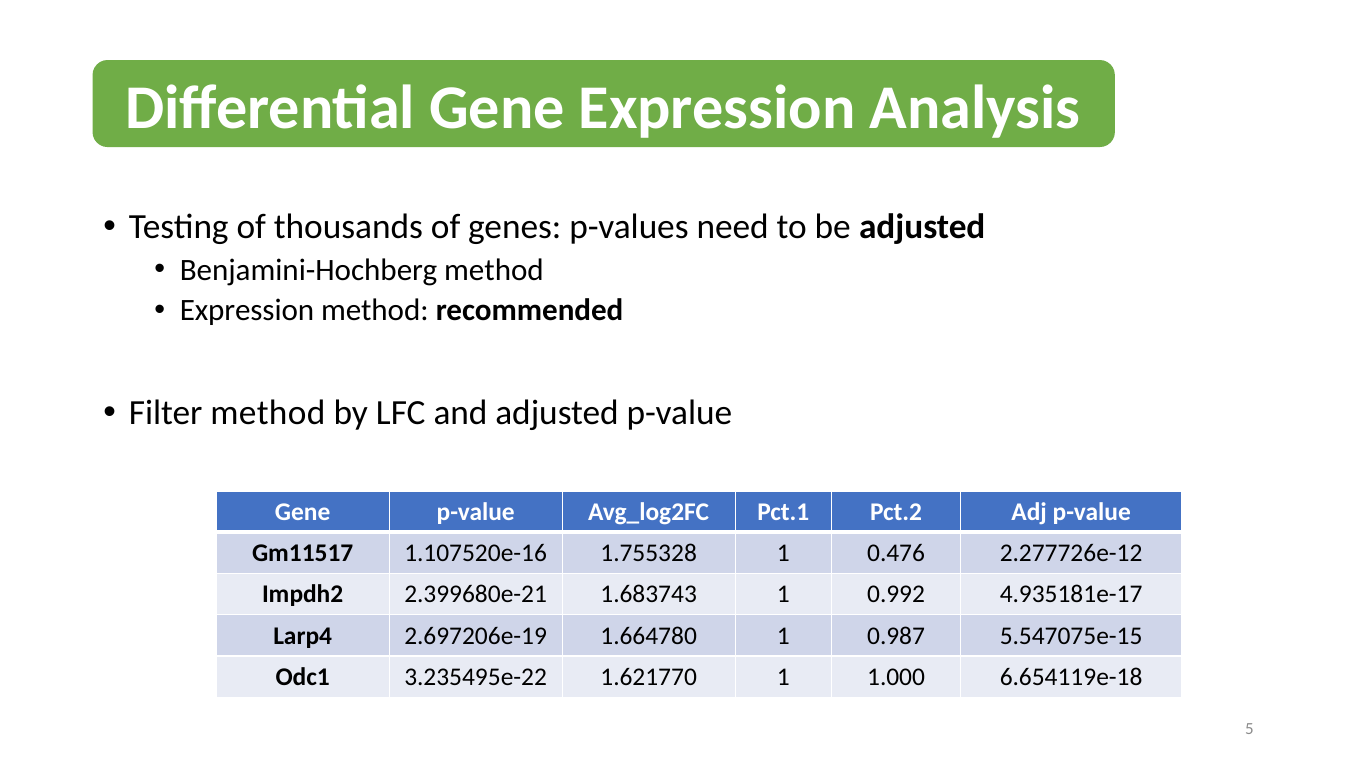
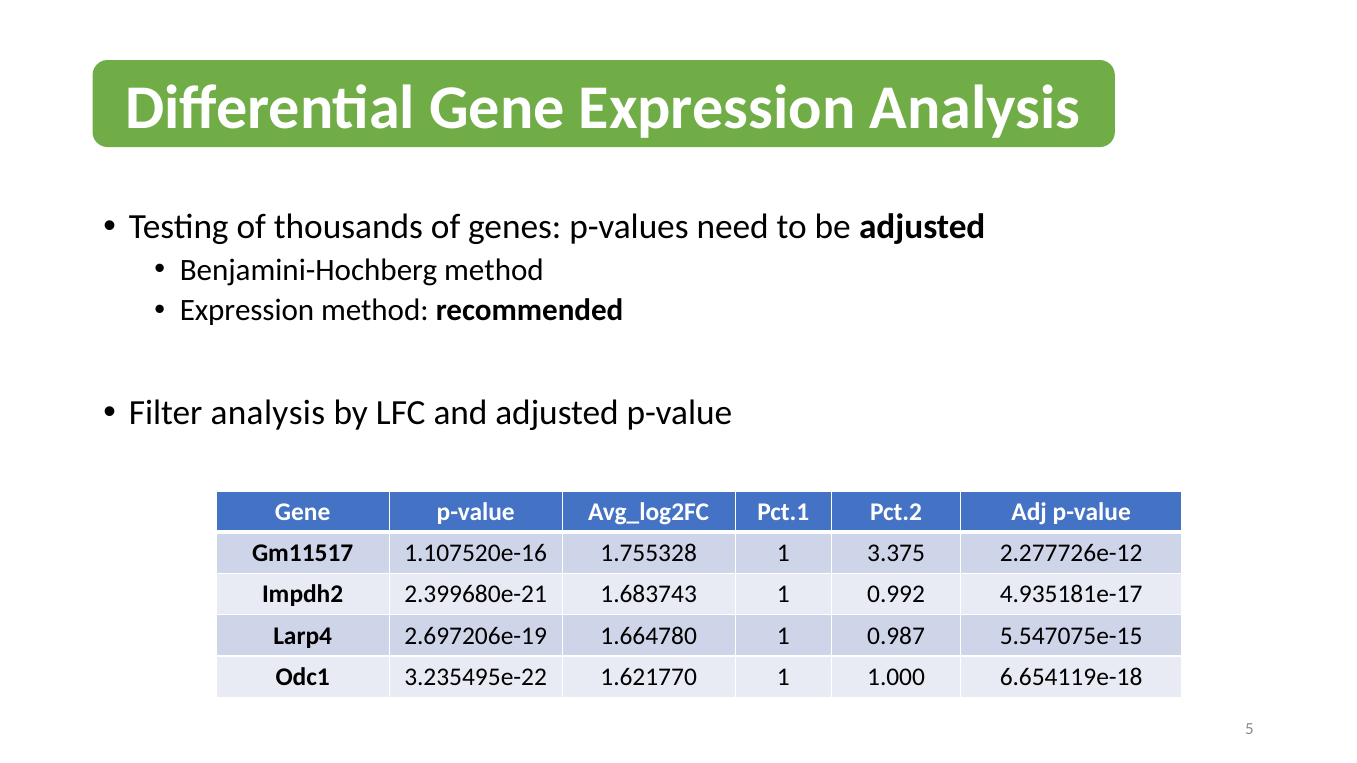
Filter method: method -> analysis
0.476: 0.476 -> 3.375
